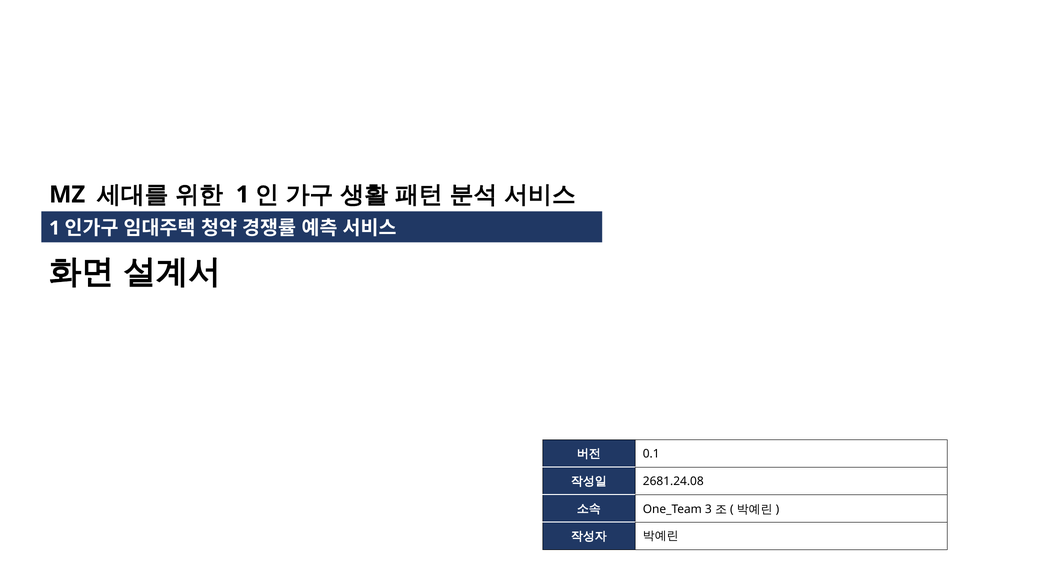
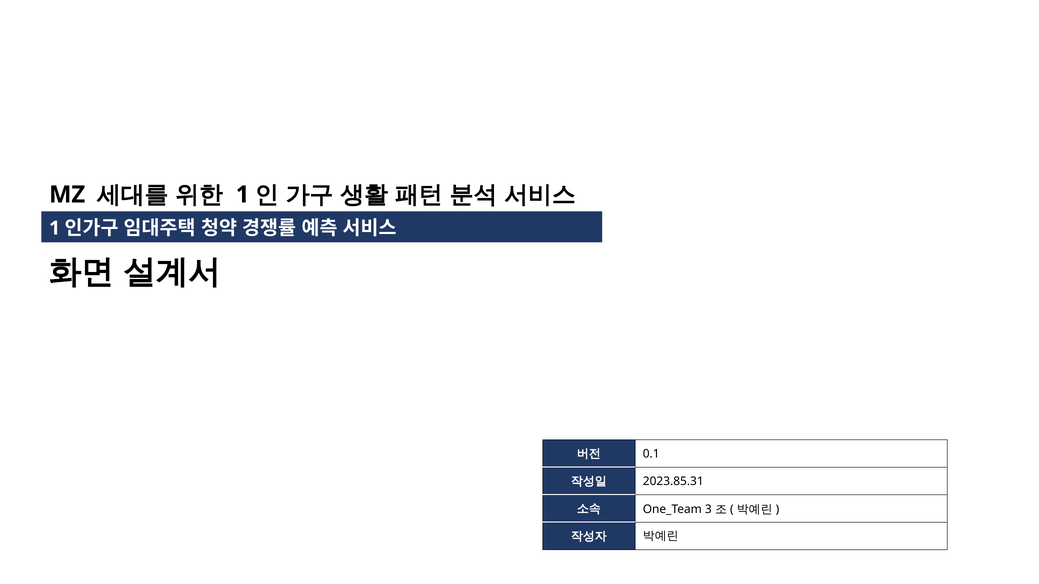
2681.24.08: 2681.24.08 -> 2023.85.31
